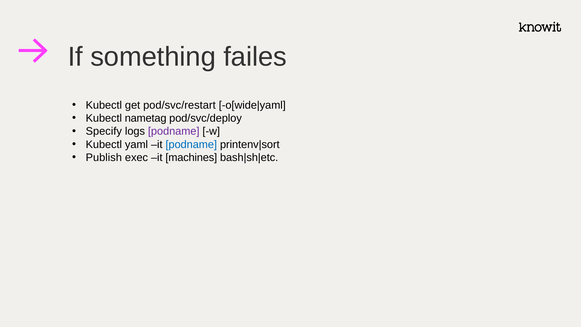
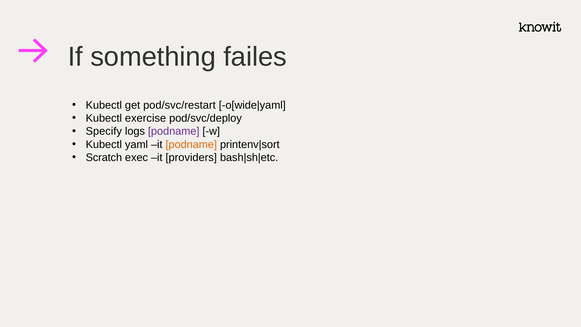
nametag: nametag -> exercise
podname at (191, 144) colour: blue -> orange
Publish: Publish -> Scratch
machines: machines -> providers
